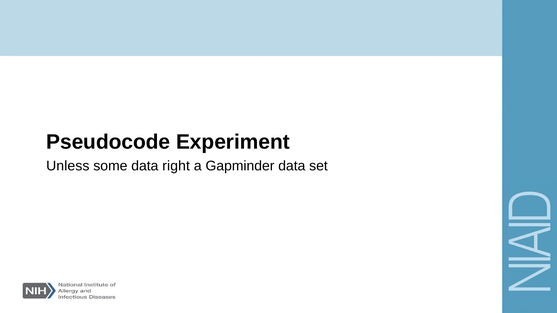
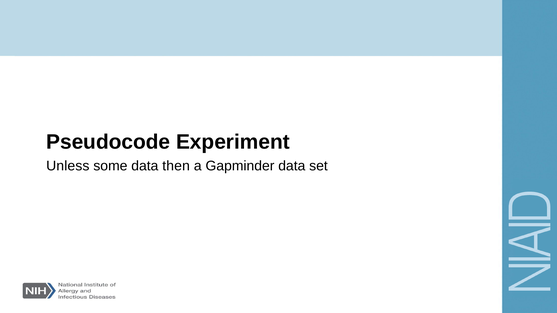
right: right -> then
